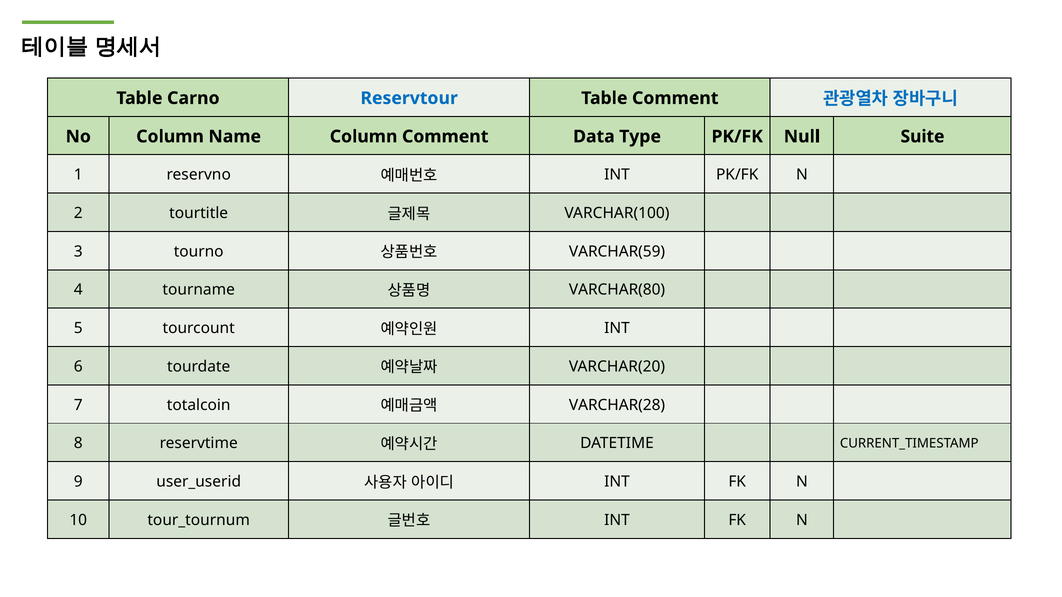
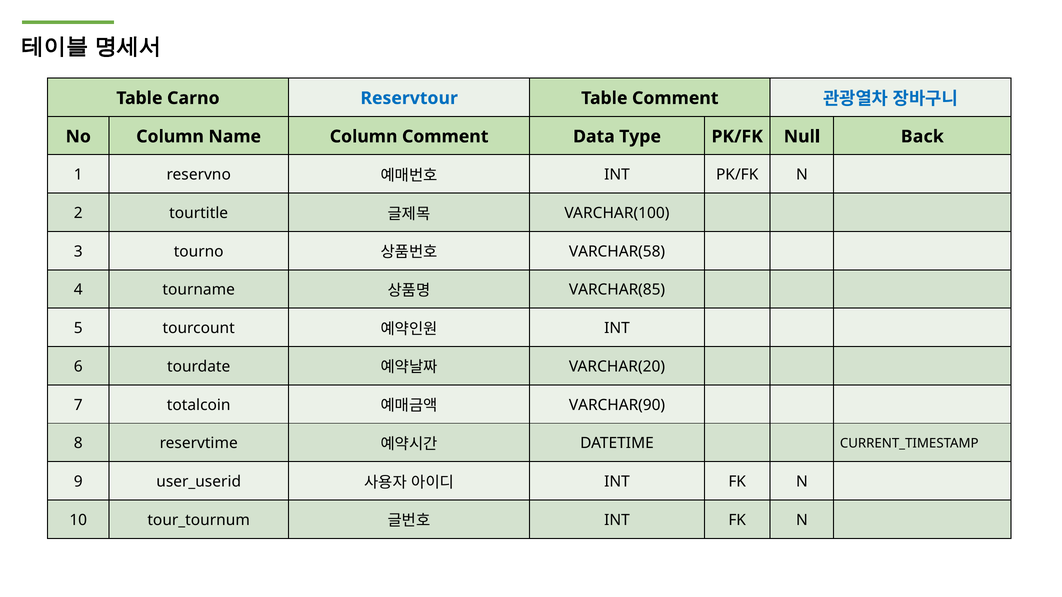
Suite: Suite -> Back
VARCHAR(59: VARCHAR(59 -> VARCHAR(58
VARCHAR(80: VARCHAR(80 -> VARCHAR(85
VARCHAR(28: VARCHAR(28 -> VARCHAR(90
